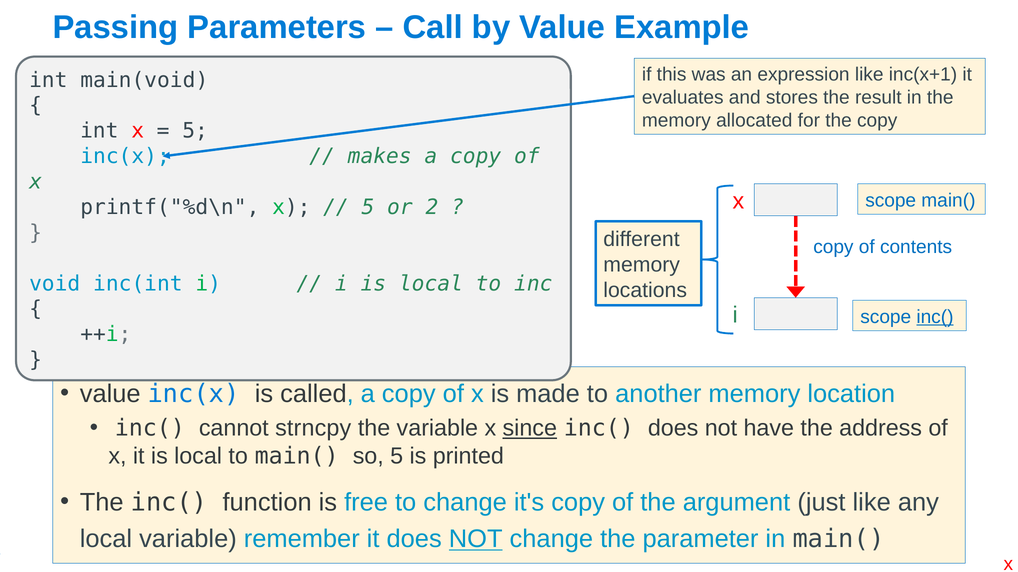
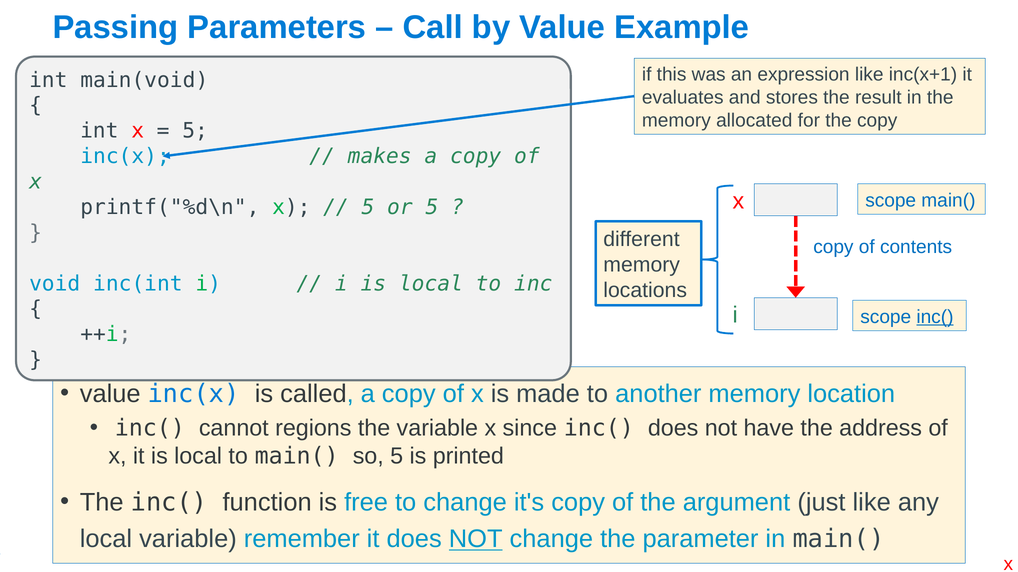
or 2: 2 -> 5
strncpy: strncpy -> regions
since underline: present -> none
